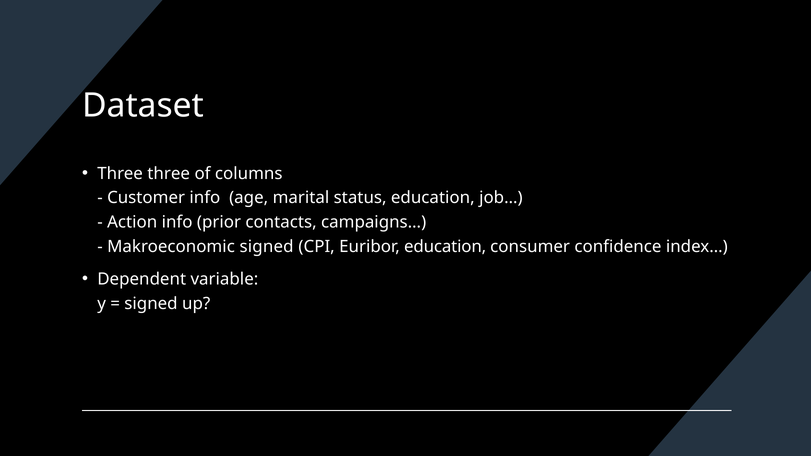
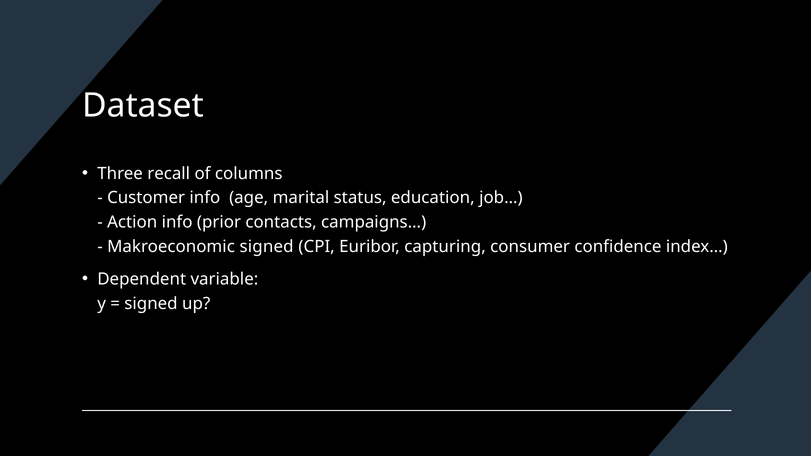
Three three: three -> recall
Euribor education: education -> capturing
